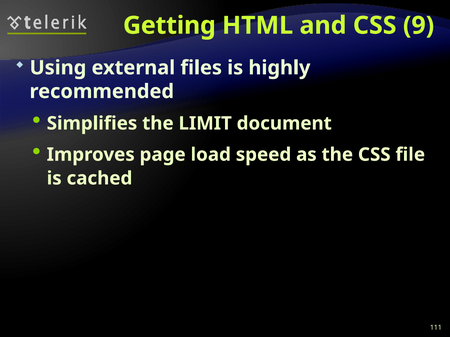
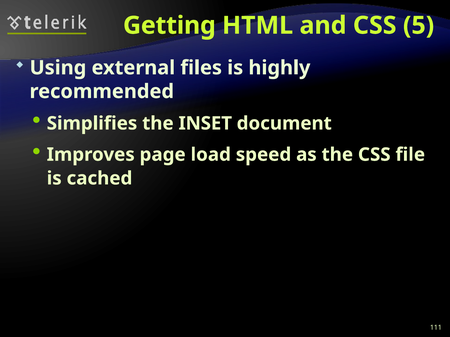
9: 9 -> 5
LIMIT: LIMIT -> INSET
